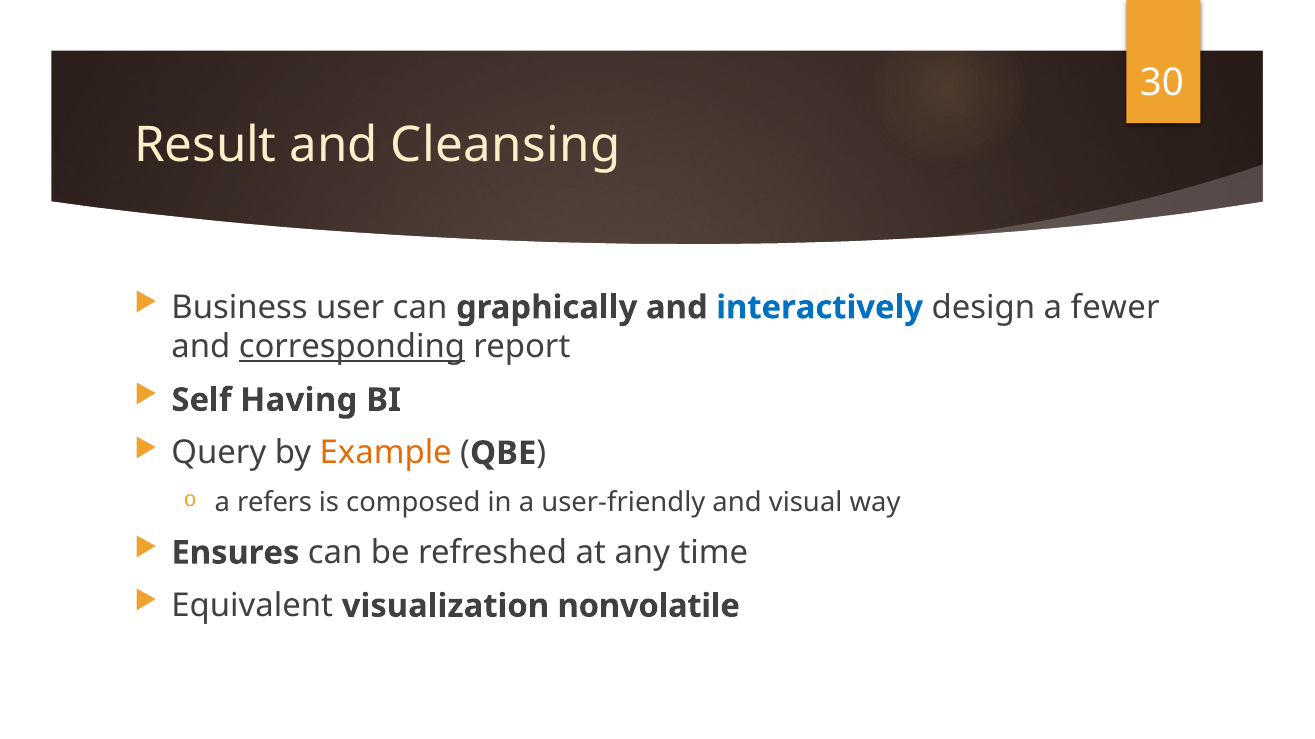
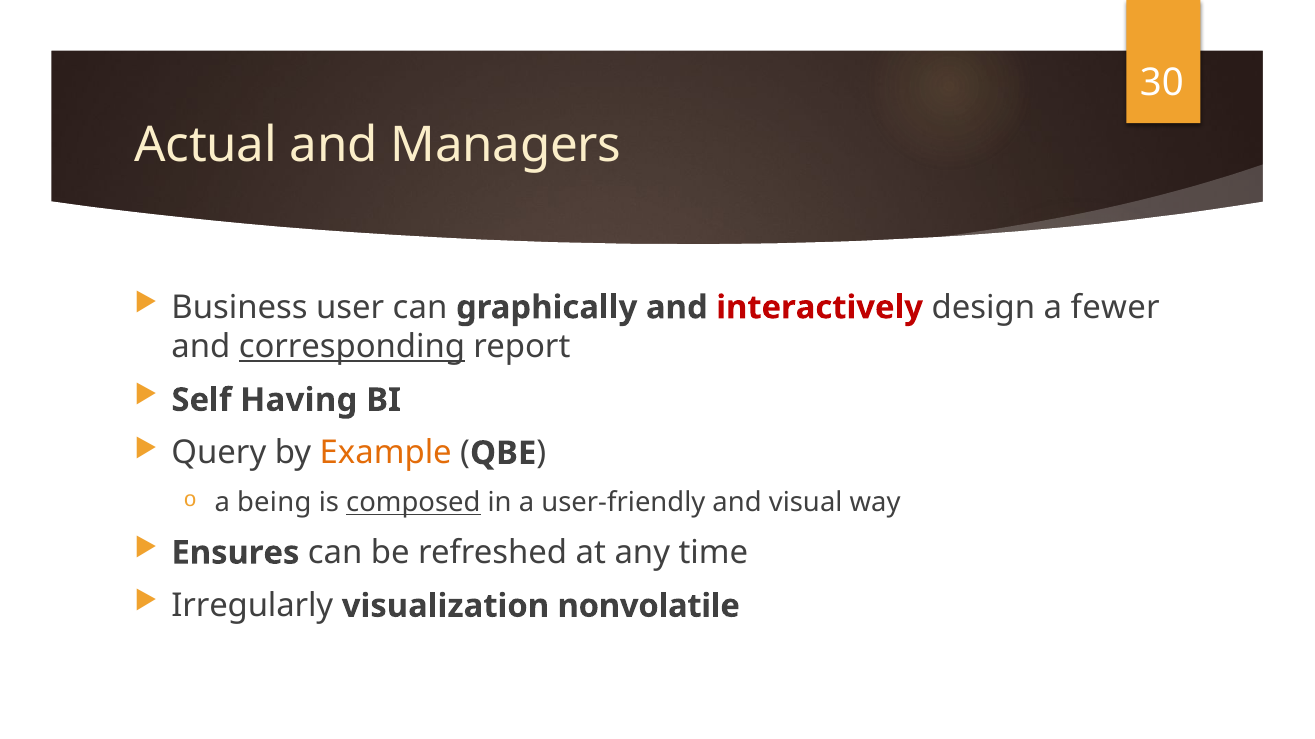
Result: Result -> Actual
Cleansing: Cleansing -> Managers
interactively colour: blue -> red
refers: refers -> being
composed underline: none -> present
Equivalent: Equivalent -> Irregularly
